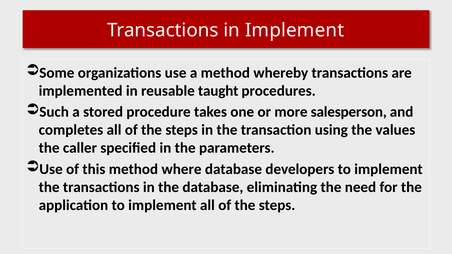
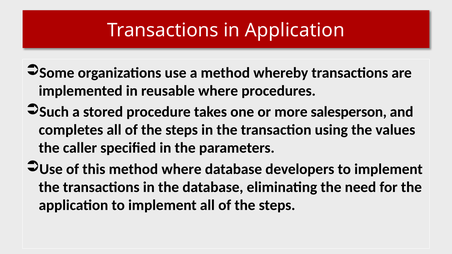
in Implement: Implement -> Application
reusable taught: taught -> where
